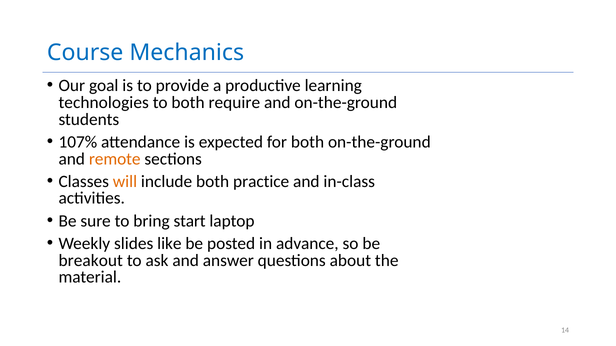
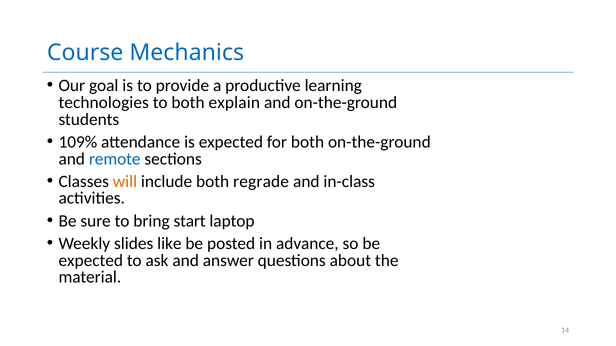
require: require -> explain
107%: 107% -> 109%
remote colour: orange -> blue
practice: practice -> regrade
breakout at (91, 261): breakout -> expected
